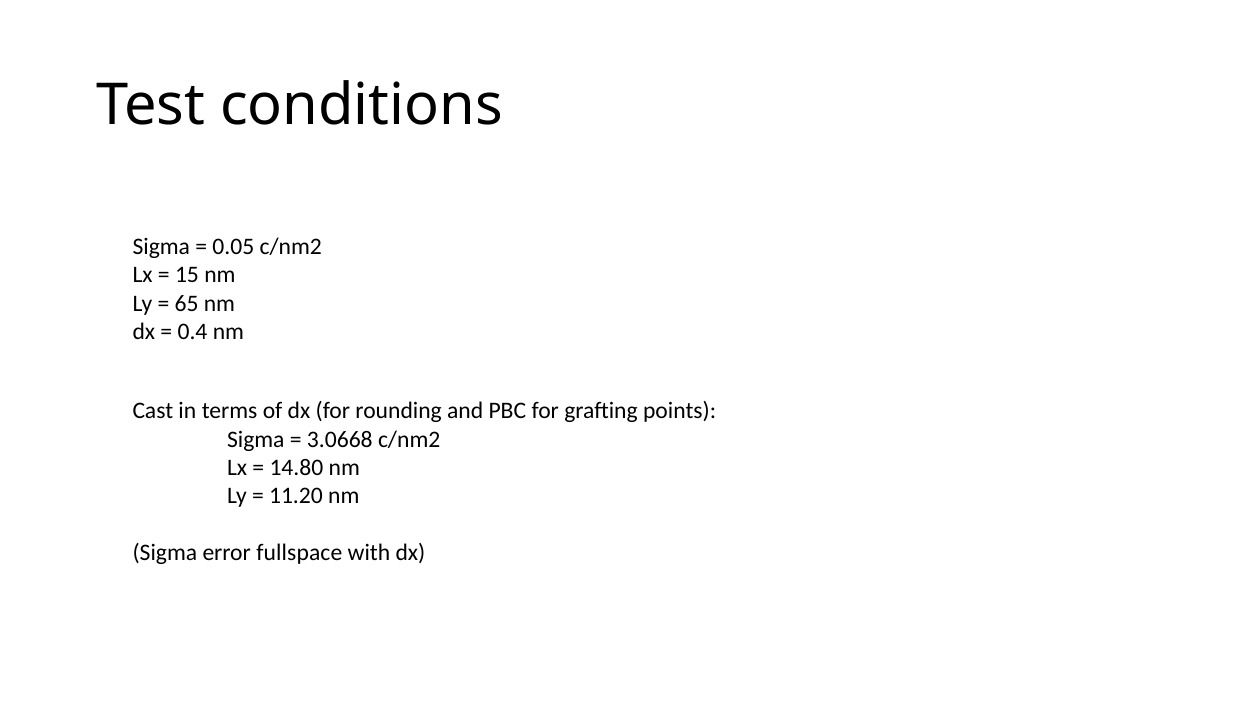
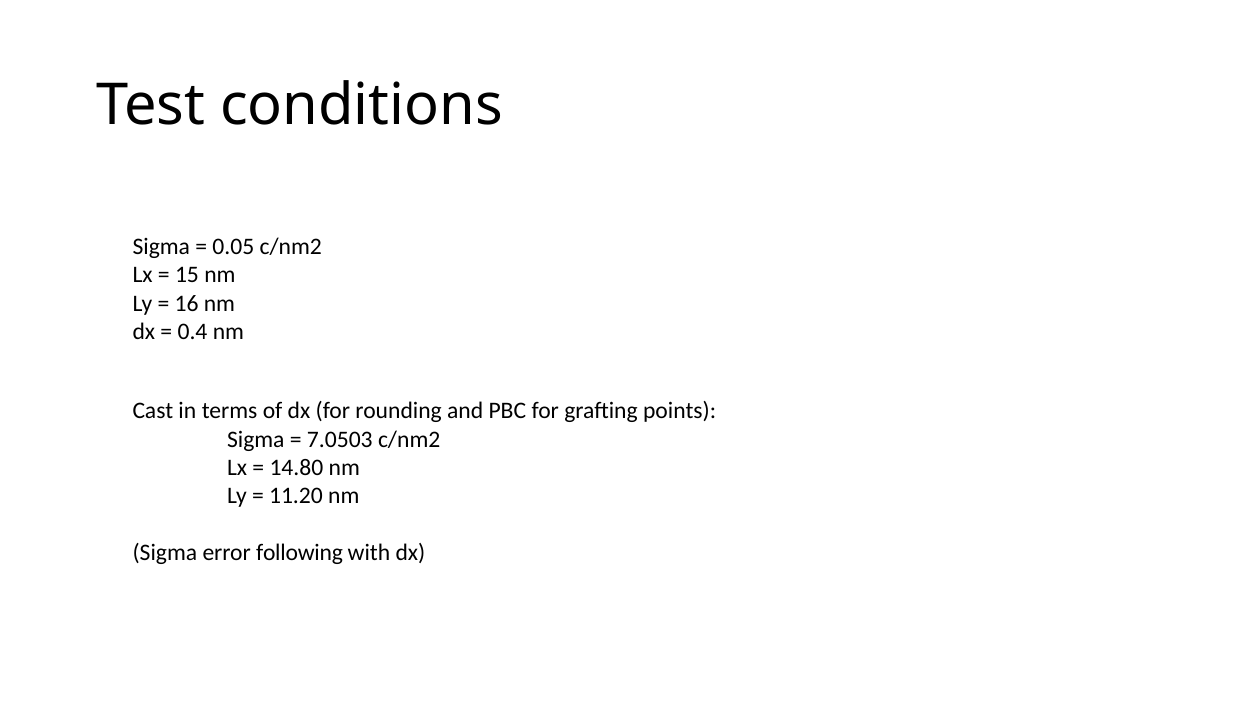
65: 65 -> 16
3.0668: 3.0668 -> 7.0503
fullspace: fullspace -> following
